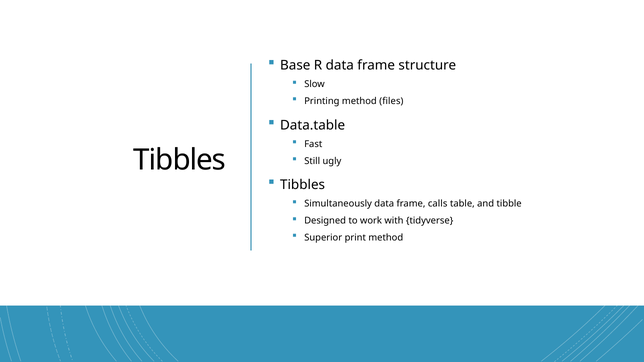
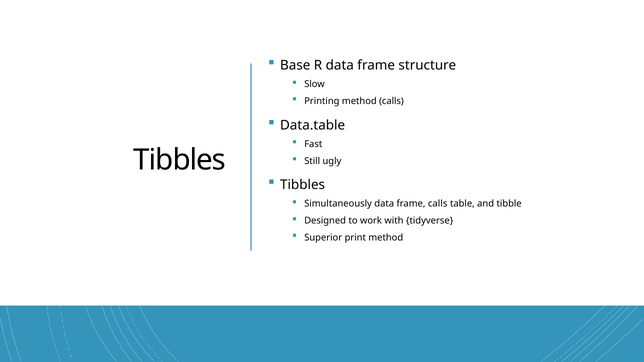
method files: files -> calls
